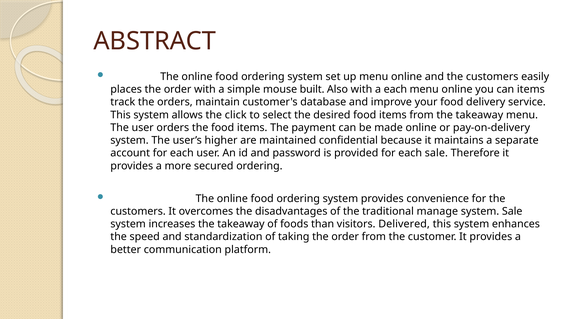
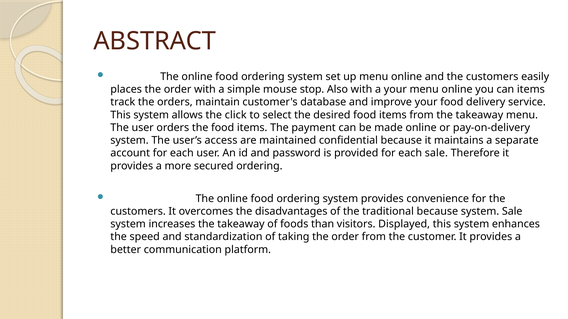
built: built -> stop
a each: each -> your
higher: higher -> access
traditional manage: manage -> because
Delivered: Delivered -> Displayed
